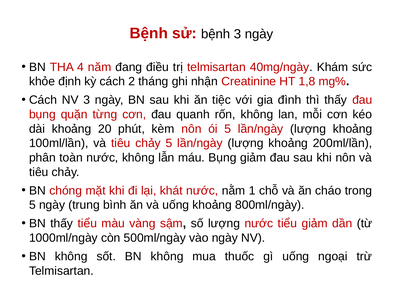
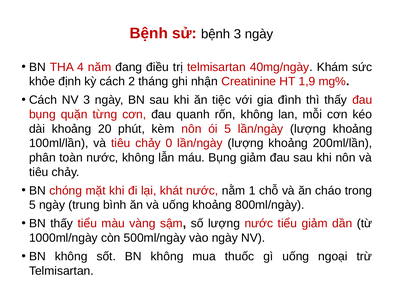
1,8: 1,8 -> 1,9
chảy 5: 5 -> 0
